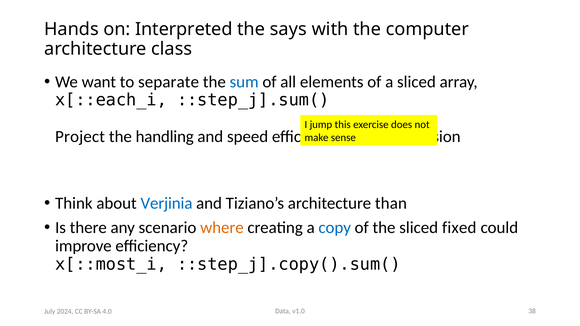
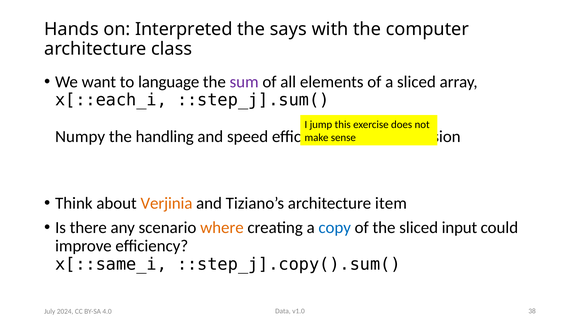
separate: separate -> language
sum colour: blue -> purple
Project: Project -> Numpy
Verjinia colour: blue -> orange
than: than -> item
fixed: fixed -> input
x[::most_i: x[::most_i -> x[::same_i
